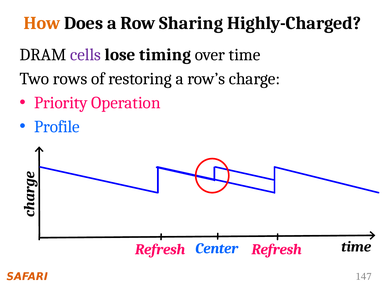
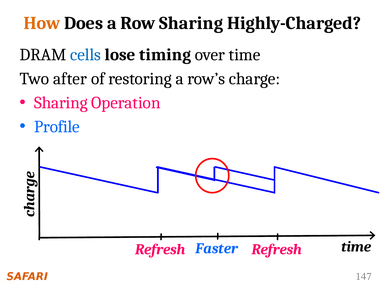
cells colour: purple -> blue
rows: rows -> after
Priority at (61, 103): Priority -> Sharing
Center: Center -> Faster
